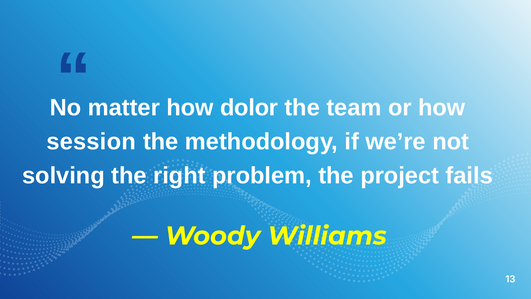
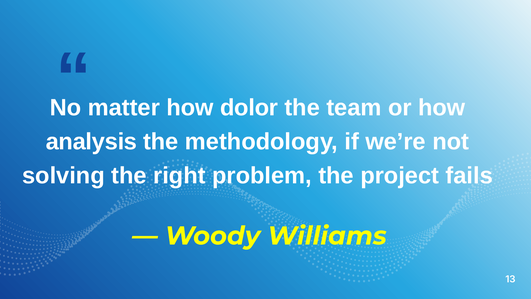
session: session -> analysis
